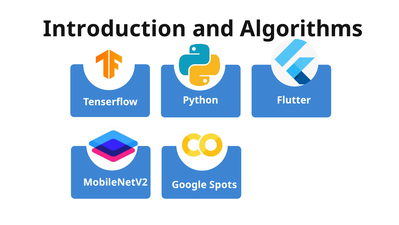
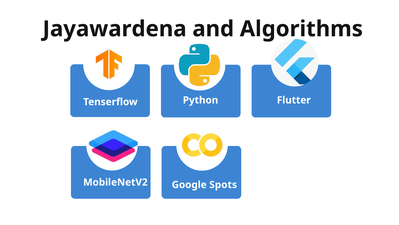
Introduction: Introduction -> Jayawardena
